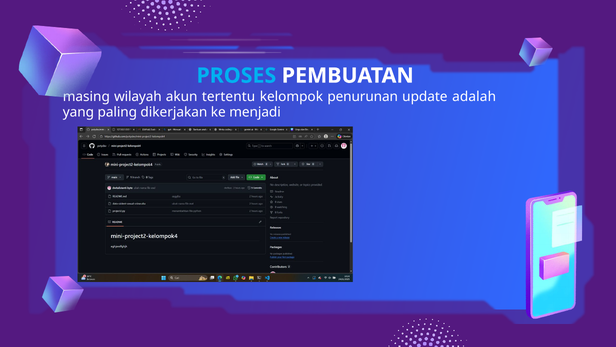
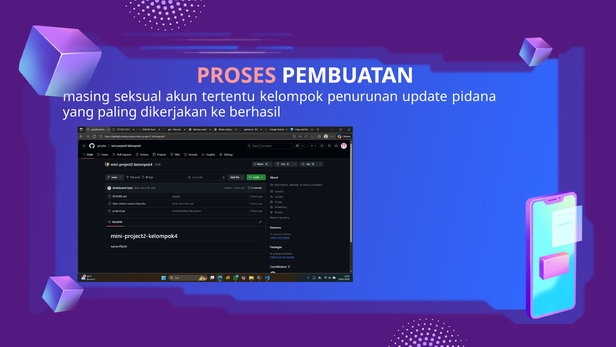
PROSES colour: light blue -> pink
wilayah: wilayah -> seksual
adalah: adalah -> pidana
menjadi: menjadi -> berhasil
